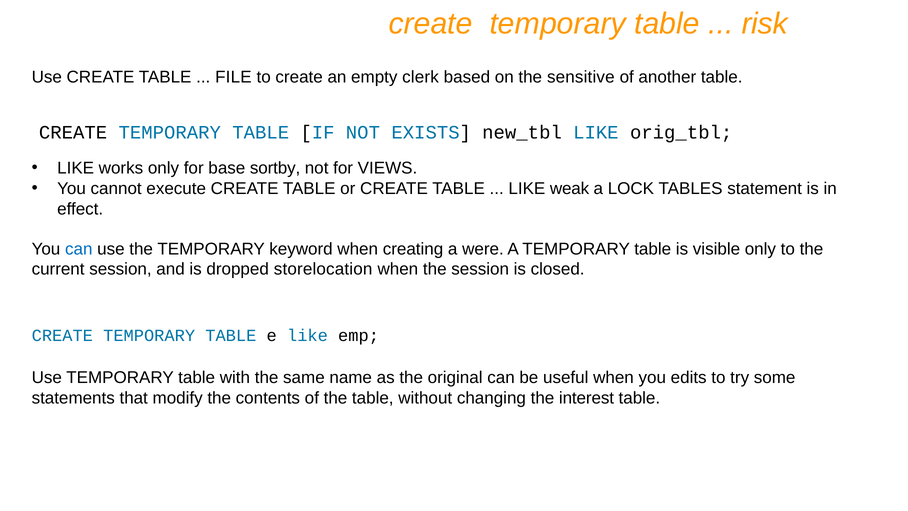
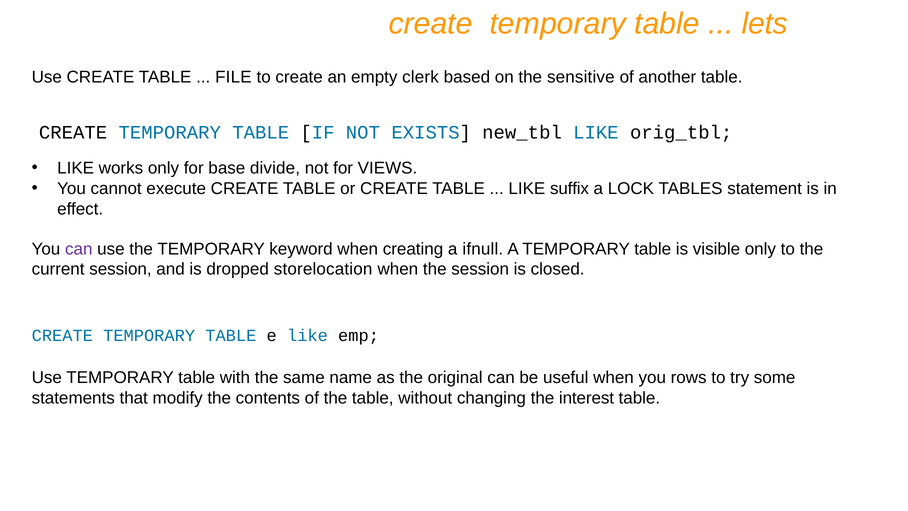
risk: risk -> lets
sortby: sortby -> divide
weak: weak -> suffix
can at (79, 249) colour: blue -> purple
were: were -> ifnull
edits: edits -> rows
